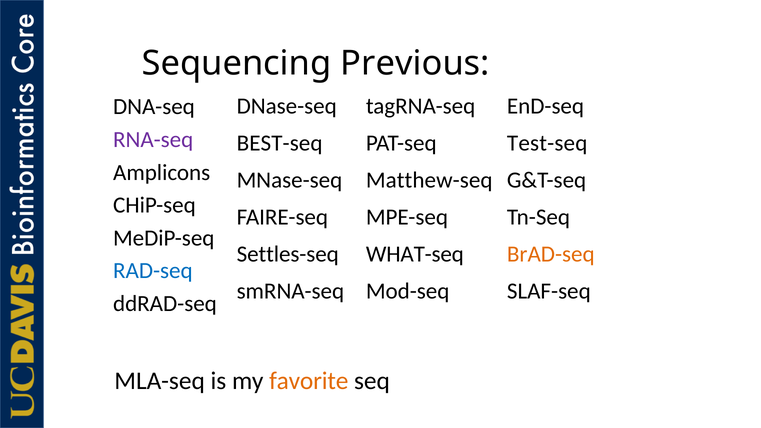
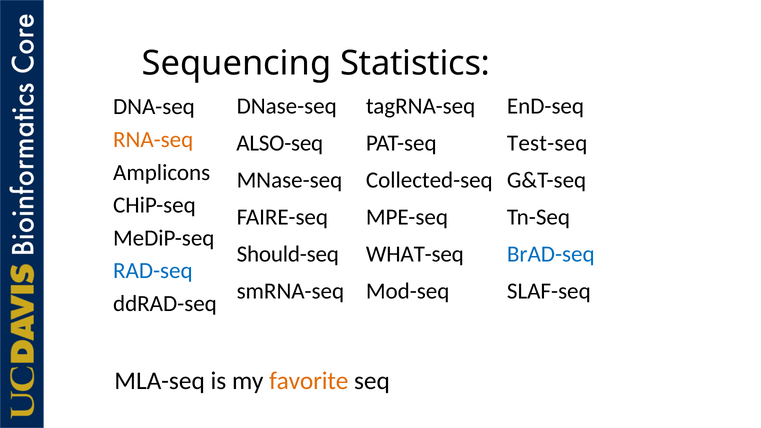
Previous: Previous -> Statistics
RNA-seq colour: purple -> orange
BEST-seq: BEST-seq -> ALSO-seq
Matthew-seq: Matthew-seq -> Collected-seq
Settles-seq: Settles-seq -> Should-seq
BrAD-seq colour: orange -> blue
